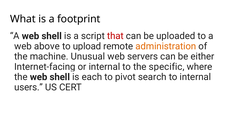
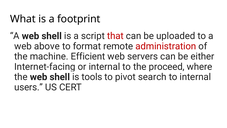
upload: upload -> format
administration colour: orange -> red
Unusual: Unusual -> Efficient
specific: specific -> proceed
each: each -> tools
